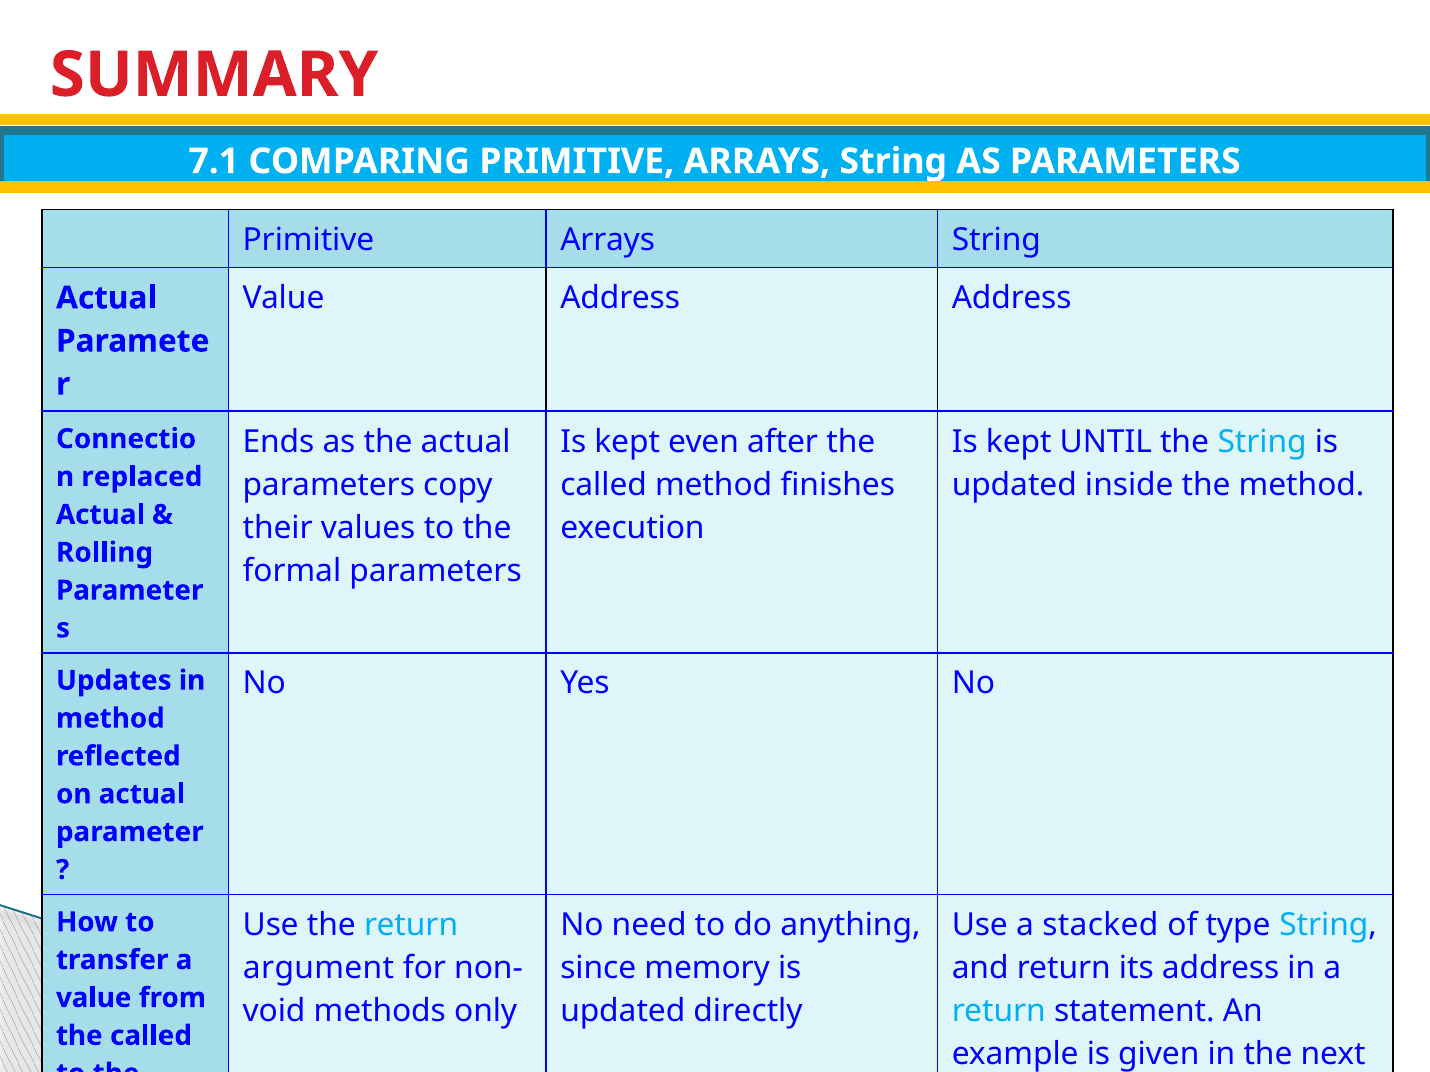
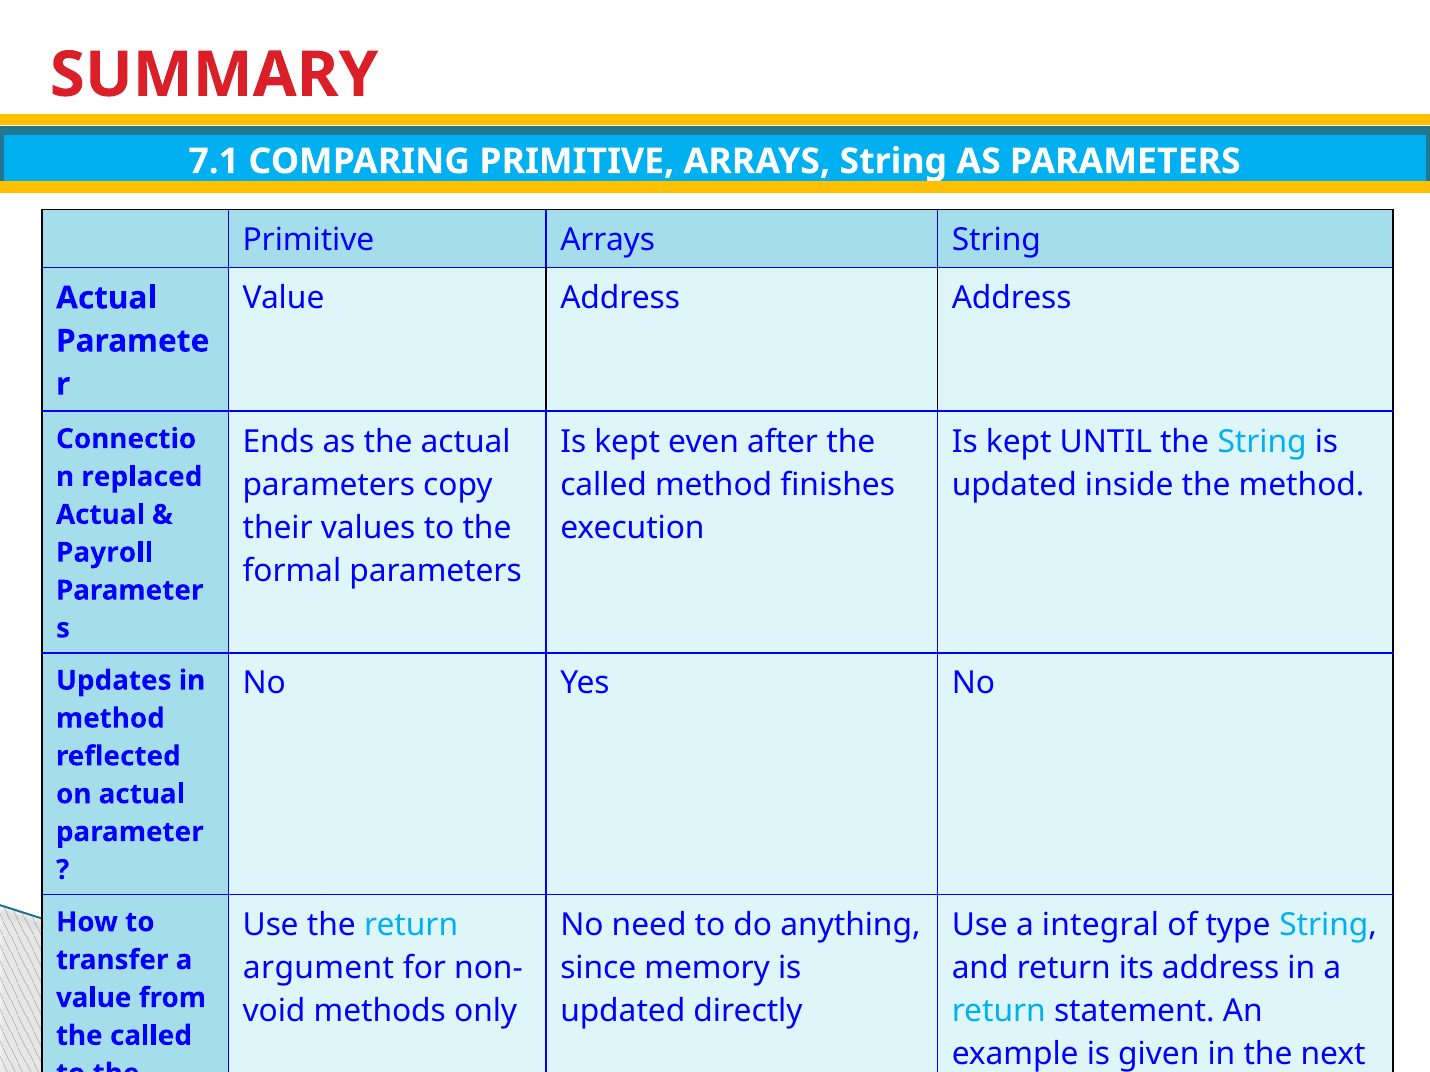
Rolling: Rolling -> Payroll
stacked: stacked -> integral
